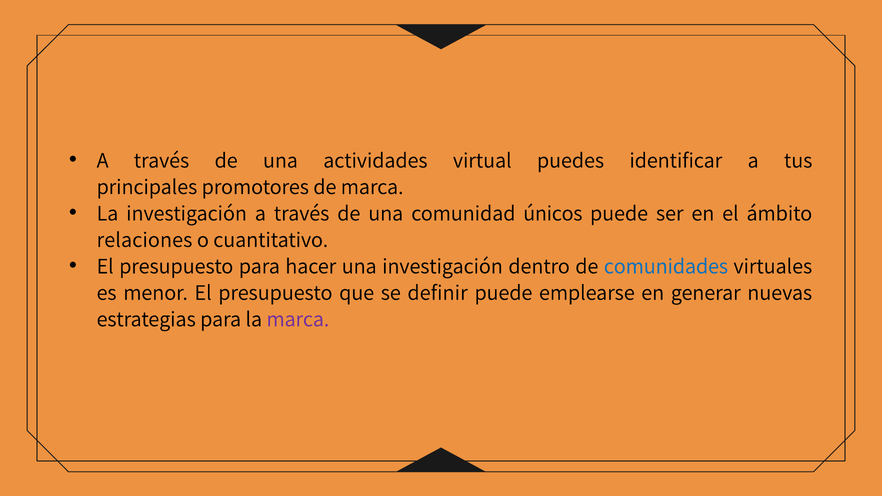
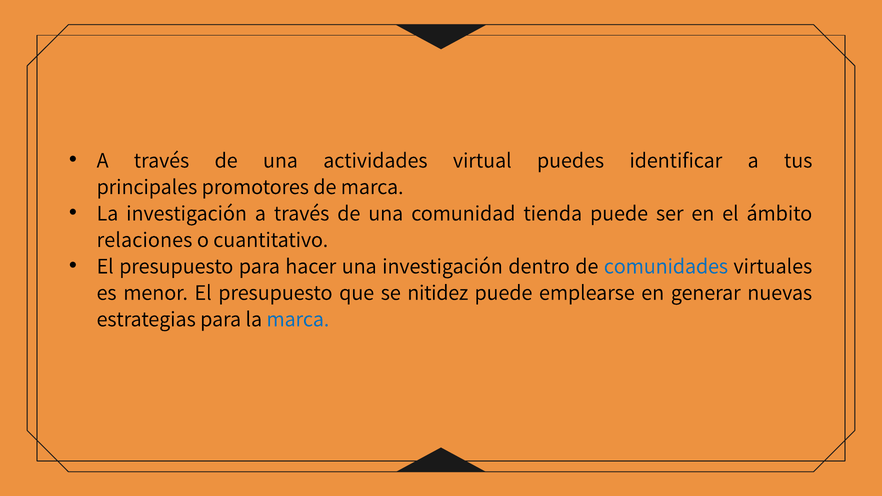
únicos: únicos -> tienda
definir: definir -> nitidez
marca at (298, 319) colour: purple -> blue
